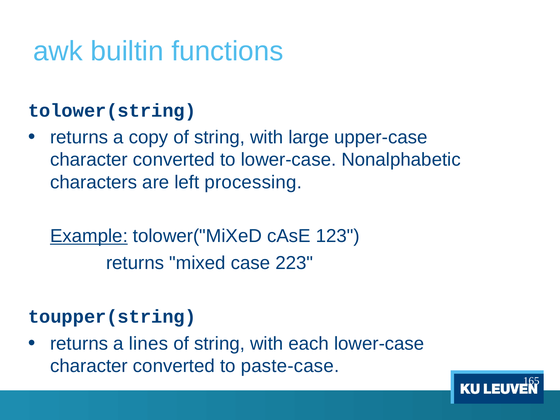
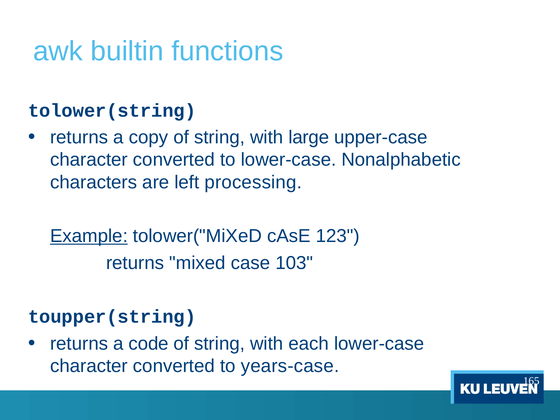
223: 223 -> 103
lines: lines -> code
paste-case: paste-case -> years-case
